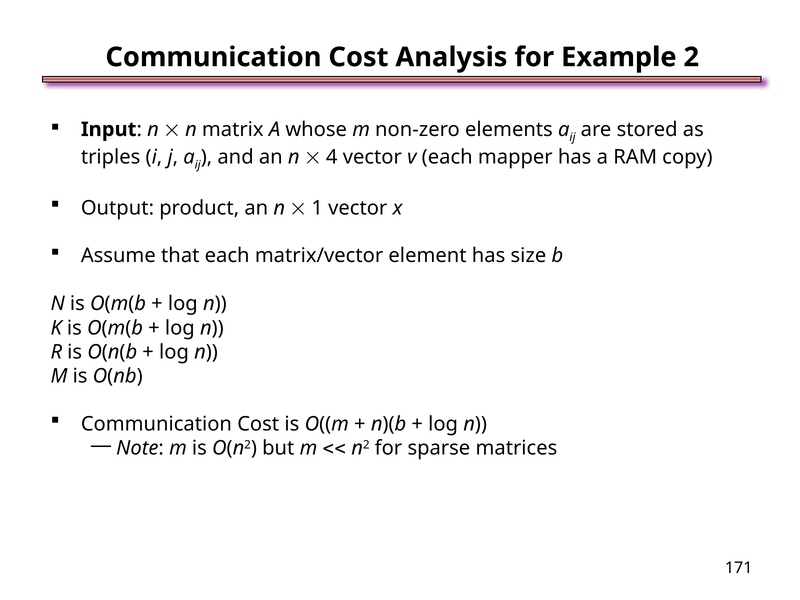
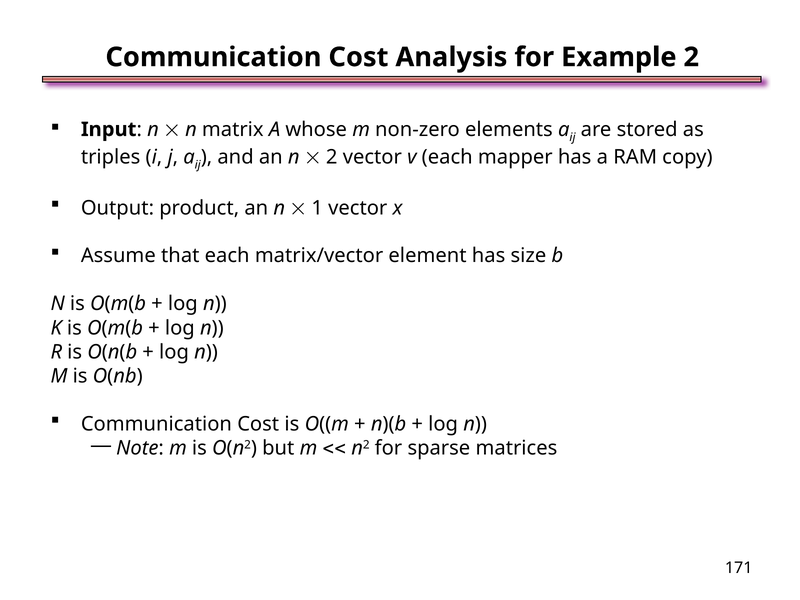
4 at (332, 157): 4 -> 2
